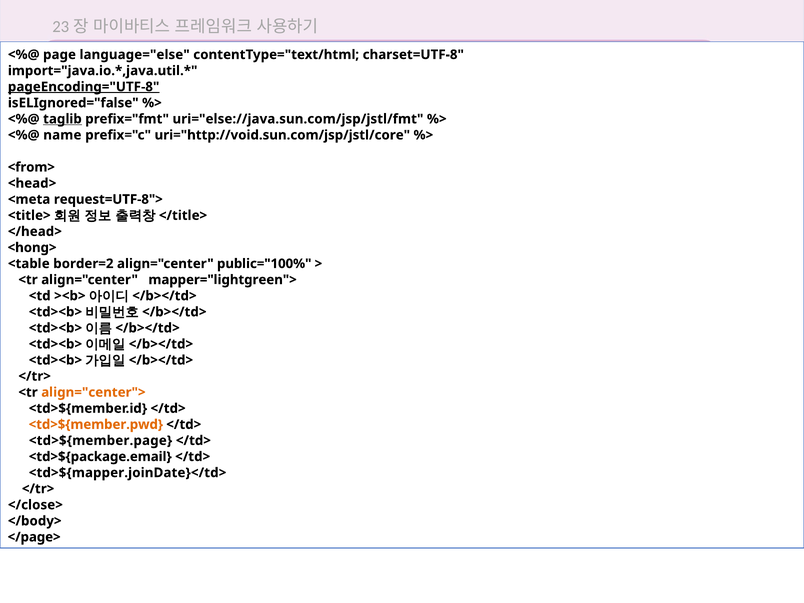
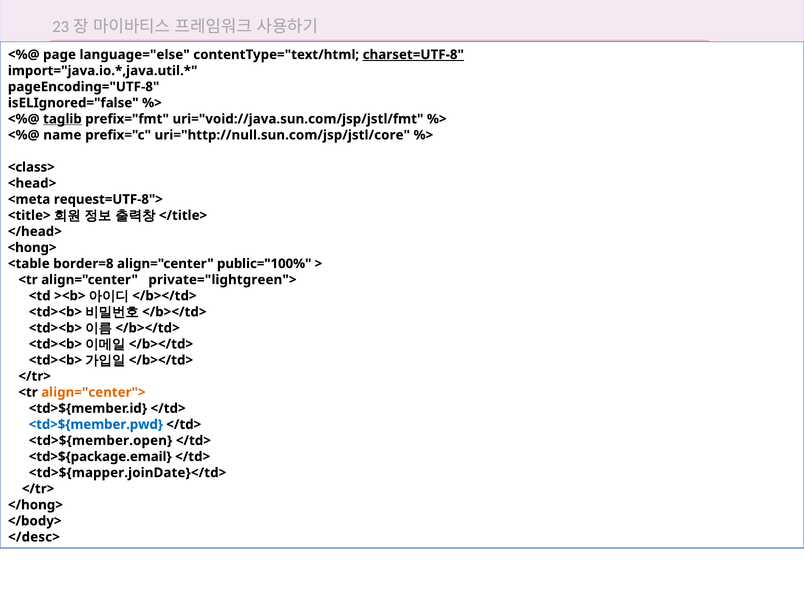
charset=UTF-8 underline: none -> present
pageEncoding="UTF-8 underline: present -> none
uri="else://java.sun.com/jsp/jstl/fmt: uri="else://java.sun.com/jsp/jstl/fmt -> uri="void://java.sun.com/jsp/jstl/fmt
uri="http://void.sun.com/jsp/jstl/core: uri="http://void.sun.com/jsp/jstl/core -> uri="http://null.sun.com/jsp/jstl/core
<from>: <from> -> <class>
border=2: border=2 -> border=8
mapper="lightgreen">: mapper="lightgreen"> -> private="lightgreen">
<td>${member.pwd colour: orange -> blue
<td>${member.page: <td>${member.page -> <td>${member.open
</close>: </close> -> </hong>
</page>: </page> -> </desc>
